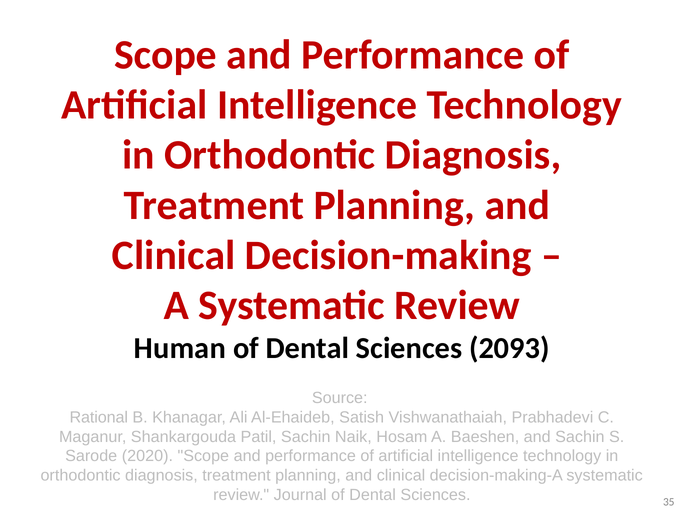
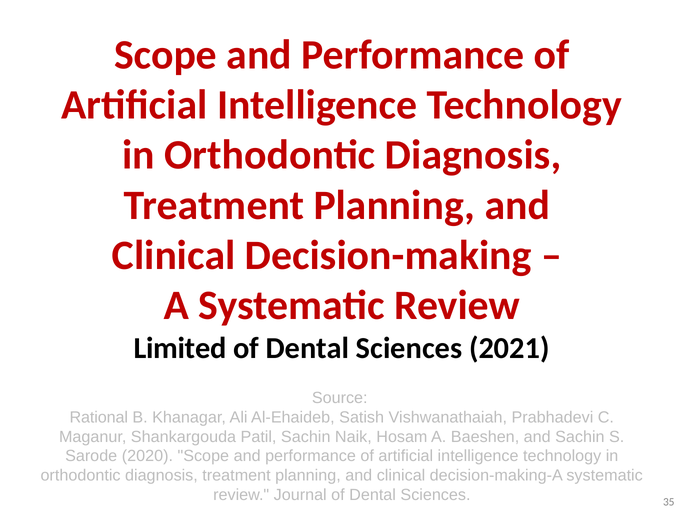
Human: Human -> Limited
2093: 2093 -> 2021
